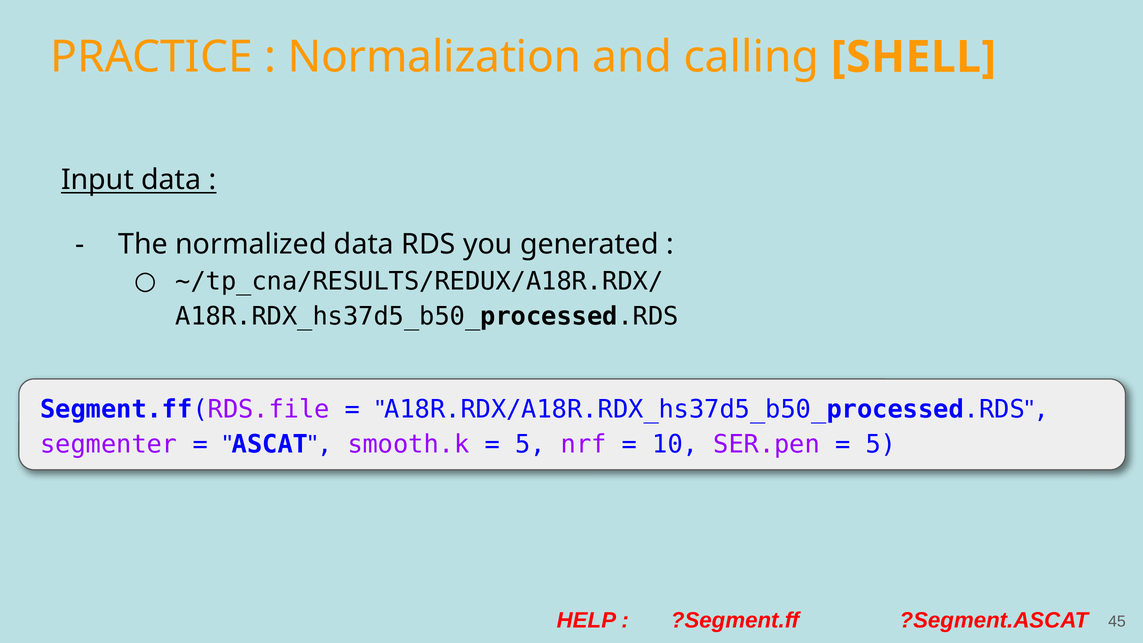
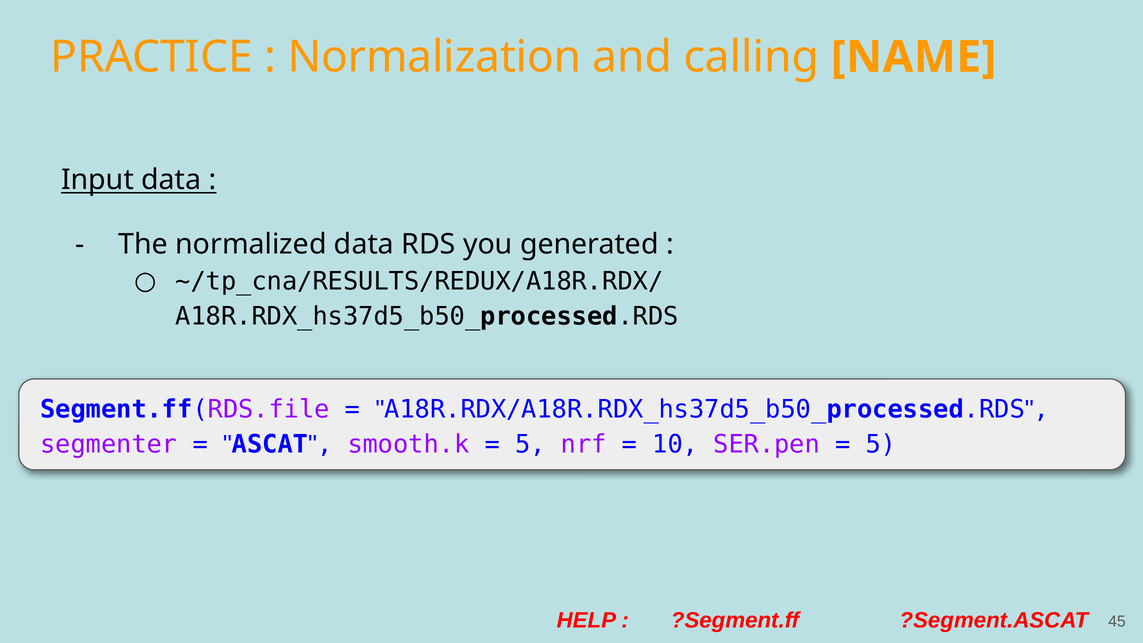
SHELL: SHELL -> NAME
